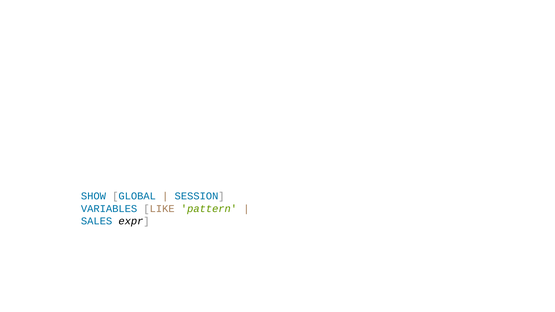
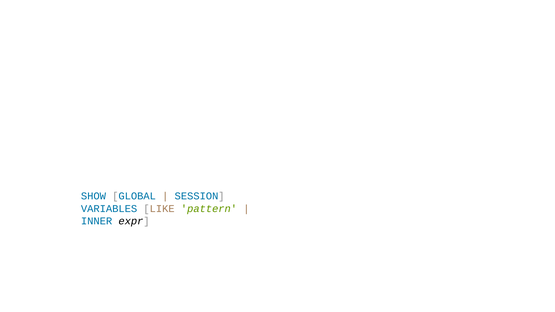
SALES: SALES -> INNER
